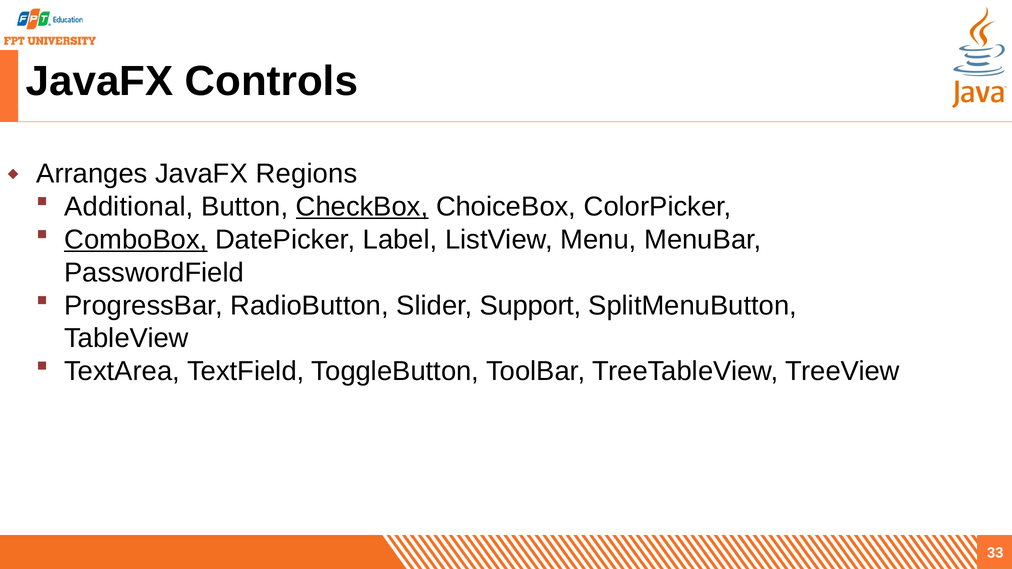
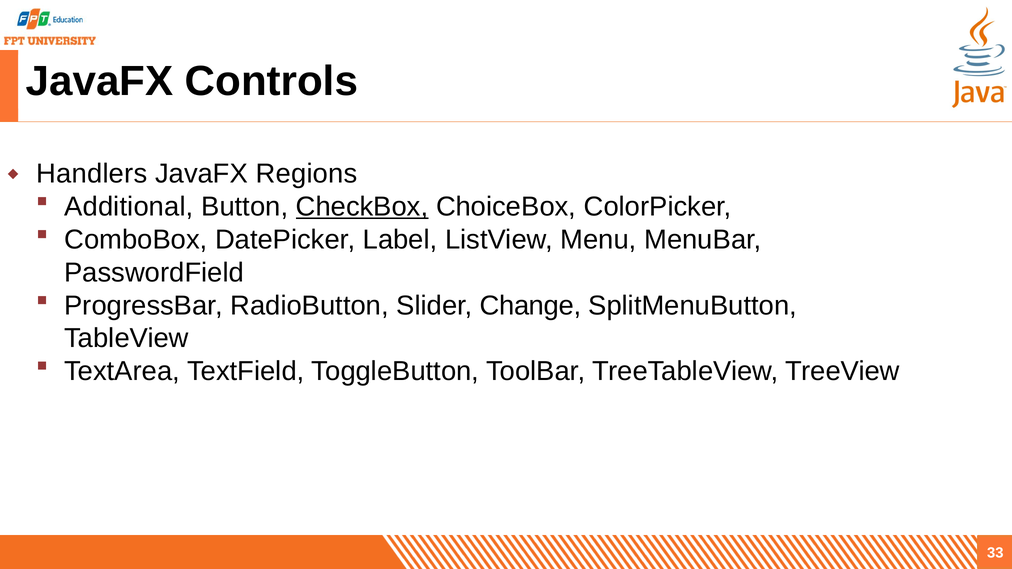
Arranges: Arranges -> Handlers
ComboBox underline: present -> none
Support: Support -> Change
